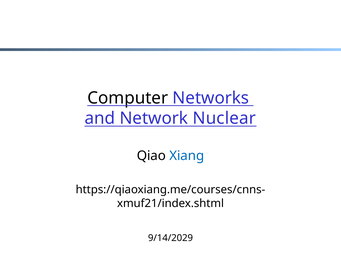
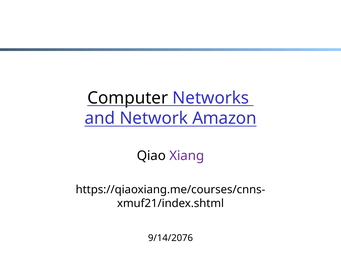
Nuclear: Nuclear -> Amazon
Xiang colour: blue -> purple
9/14/2029: 9/14/2029 -> 9/14/2076
